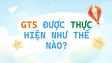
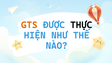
THỰC colour: green -> black
